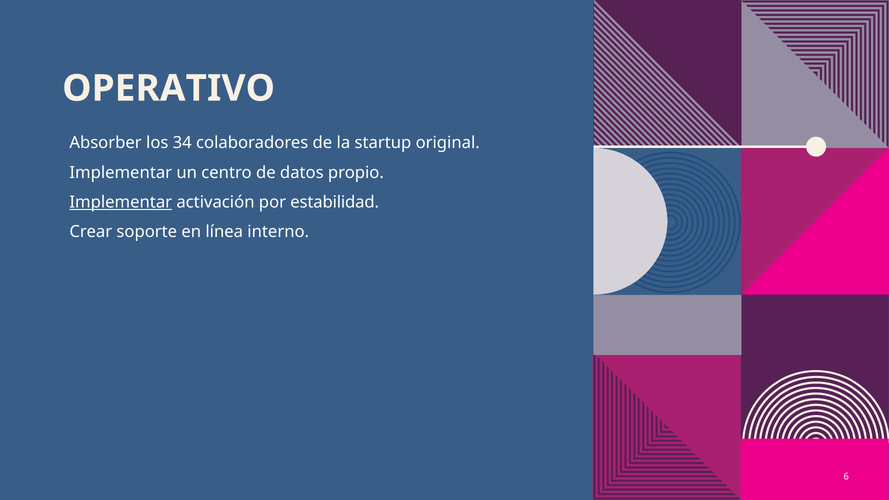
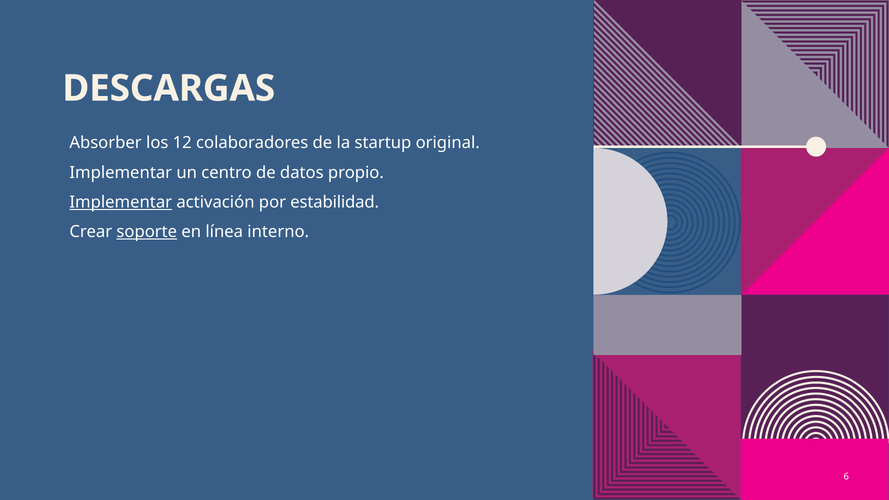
OPERATIVO: OPERATIVO -> DESCARGAS
34: 34 -> 12
soporte underline: none -> present
